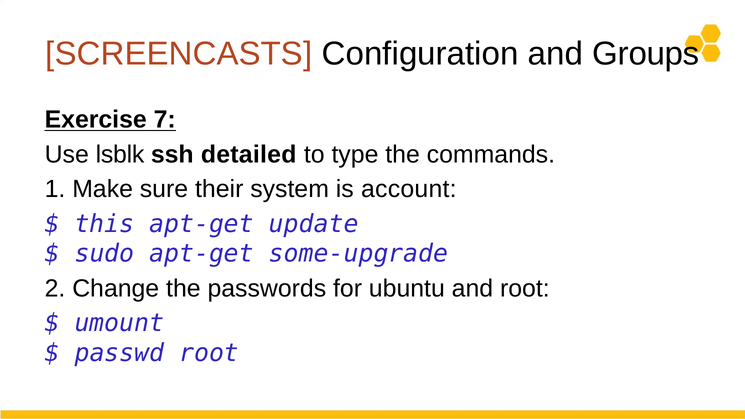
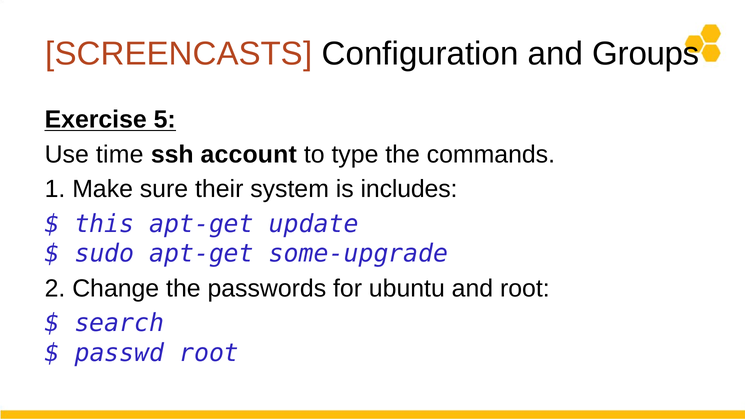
7: 7 -> 5
lsblk: lsblk -> time
detailed: detailed -> account
account: account -> includes
umount: umount -> search
